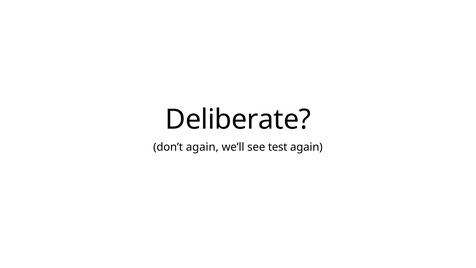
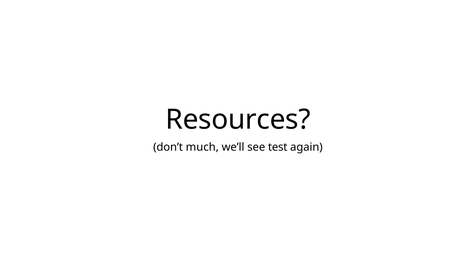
Deliberate: Deliberate -> Resources
don’t again: again -> much
